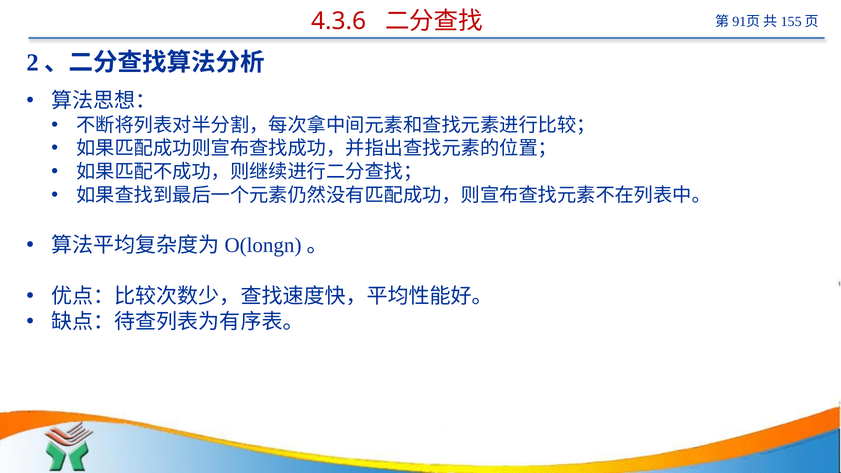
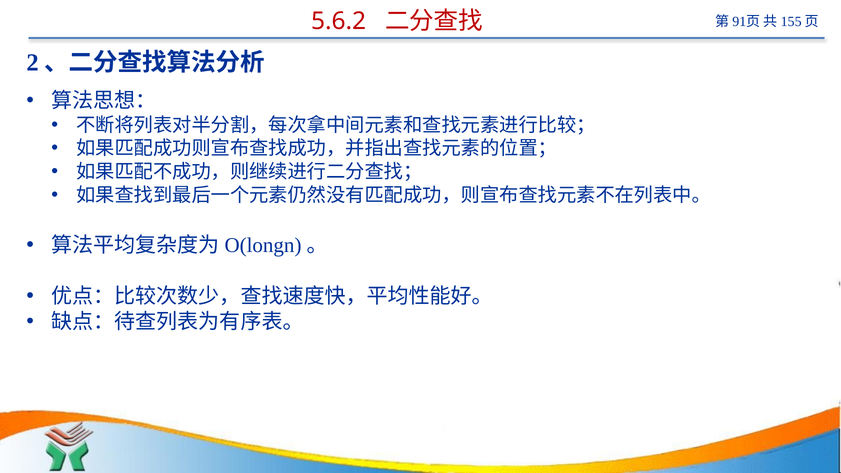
4.3.6: 4.3.6 -> 5.6.2
